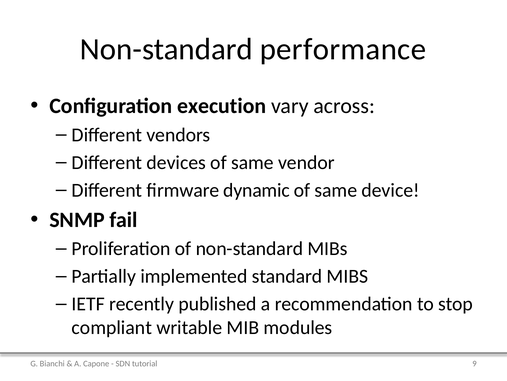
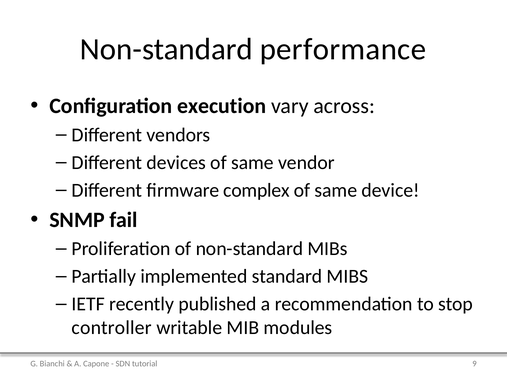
dynamic: dynamic -> complex
compliant: compliant -> controller
